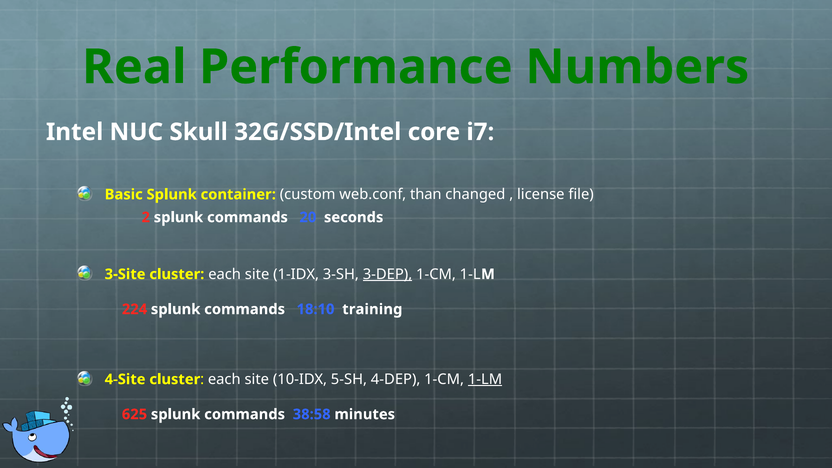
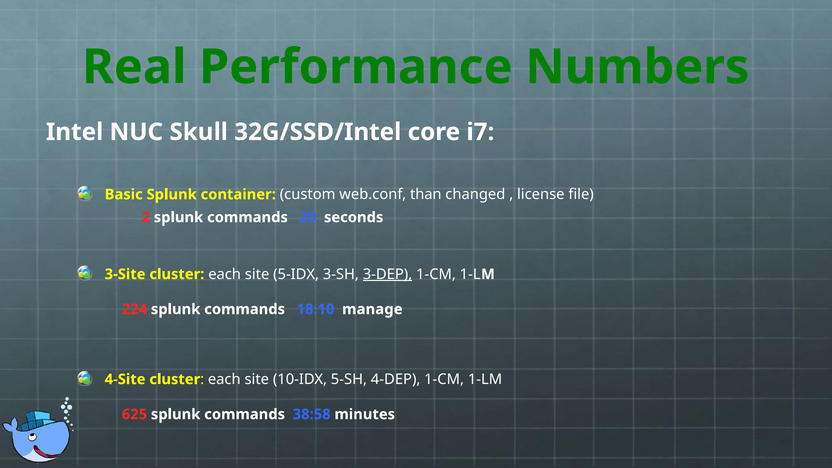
1-IDX: 1-IDX -> 5-IDX
training: training -> manage
1-LM at (485, 379) underline: present -> none
